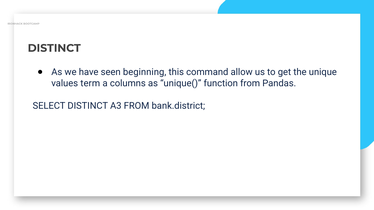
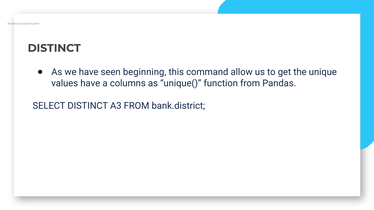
values term: term -> have
